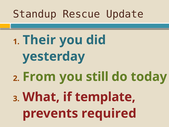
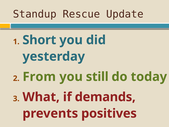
Their: Their -> Short
template: template -> demands
required: required -> positives
